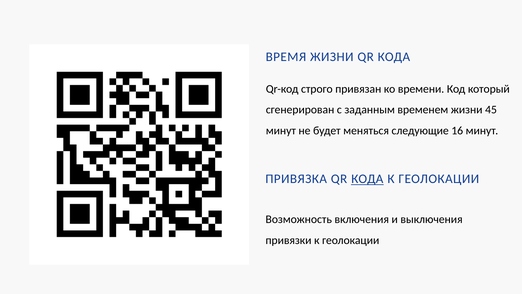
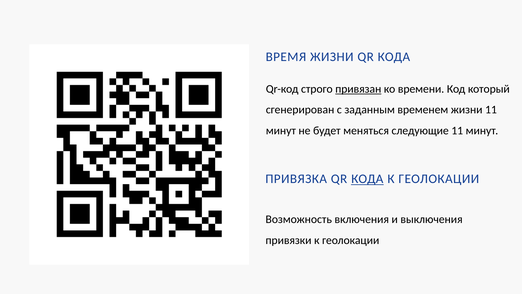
привязан underline: none -> present
жизни 45: 45 -> 11
следующие 16: 16 -> 11
